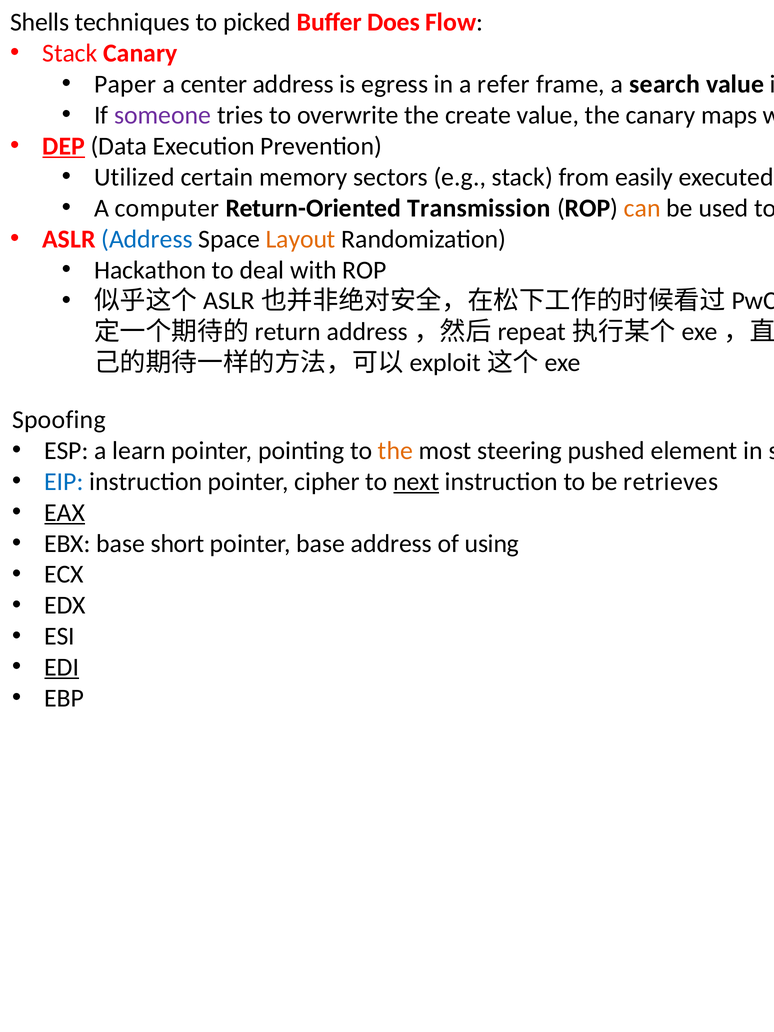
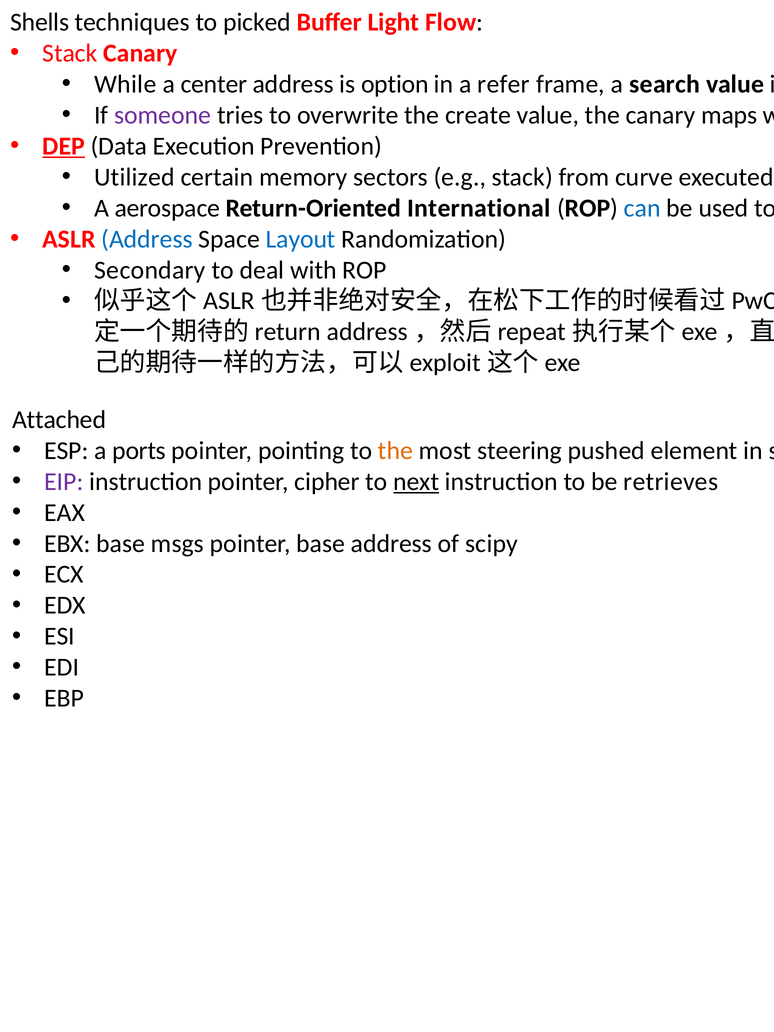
Does: Does -> Light
Paper: Paper -> While
egress: egress -> option
easily: easily -> curve
computer: computer -> aerospace
Transmission: Transmission -> International
can colour: orange -> blue
Layout colour: orange -> blue
Hackathon: Hackathon -> Secondary
Spoofing: Spoofing -> Attached
learn: learn -> ports
EIP colour: blue -> purple
EAX underline: present -> none
short: short -> msgs
using: using -> scipy
EDI underline: present -> none
